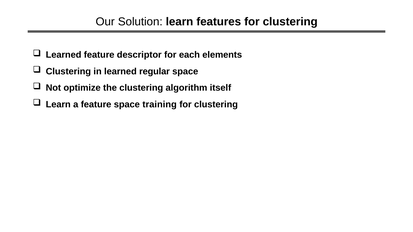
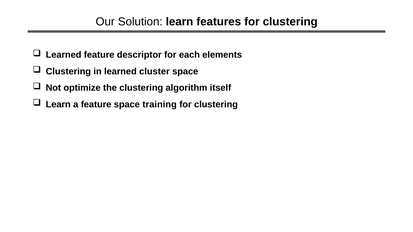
regular: regular -> cluster
